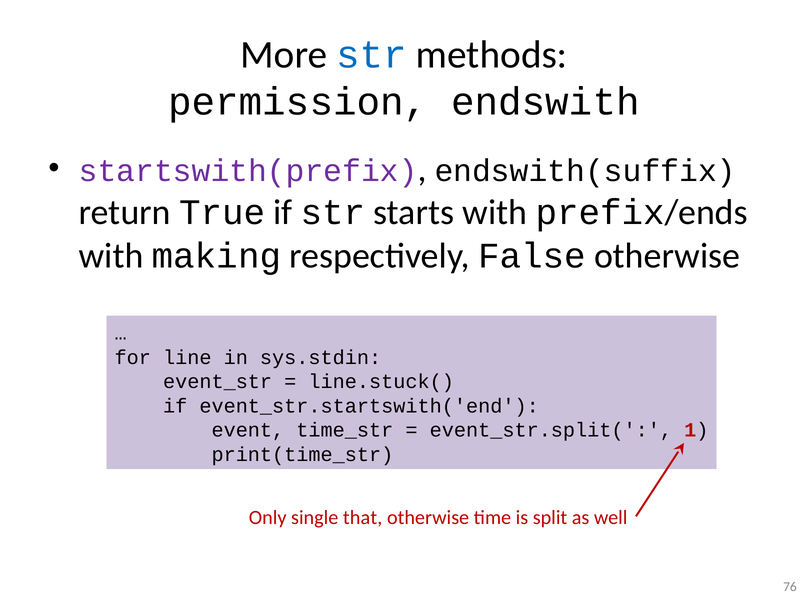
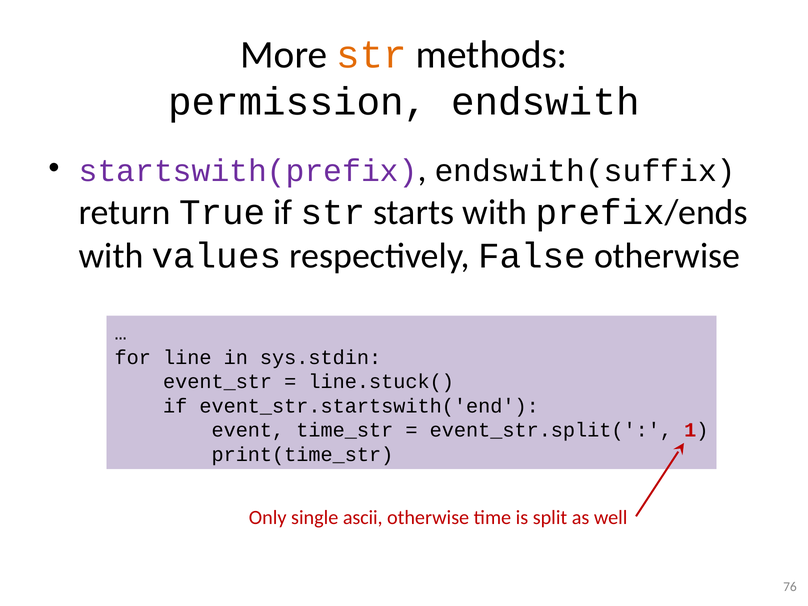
str at (372, 55) colour: blue -> orange
making: making -> values
that: that -> ascii
